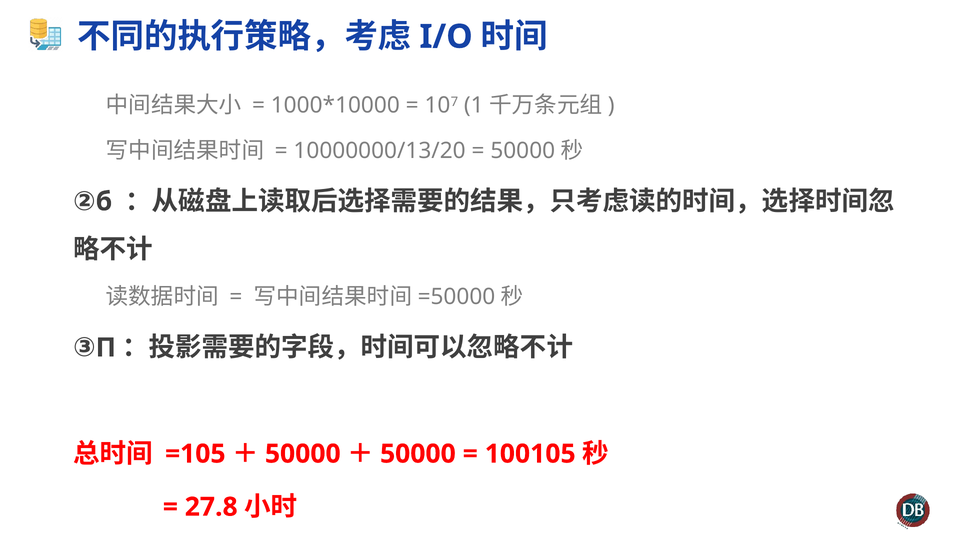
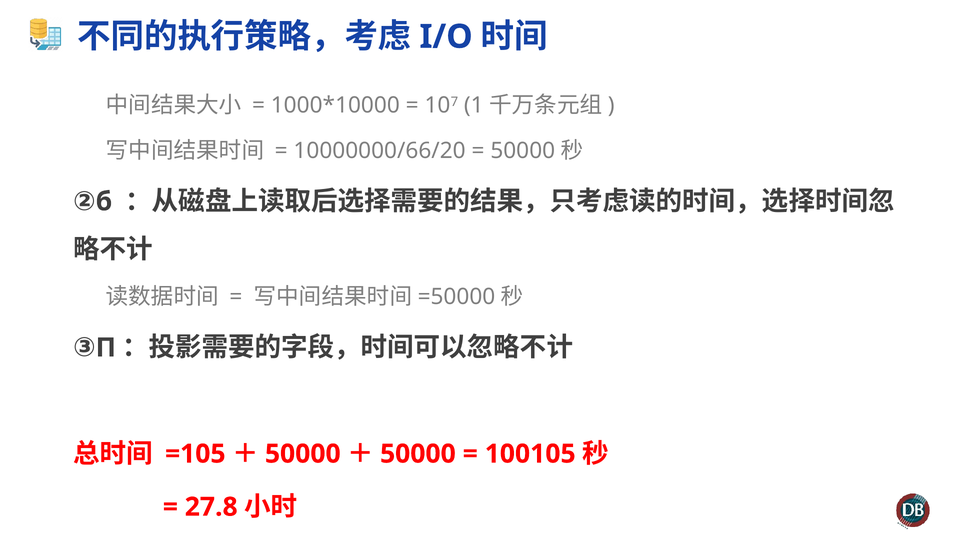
10000000/13/20: 10000000/13/20 -> 10000000/66/20
